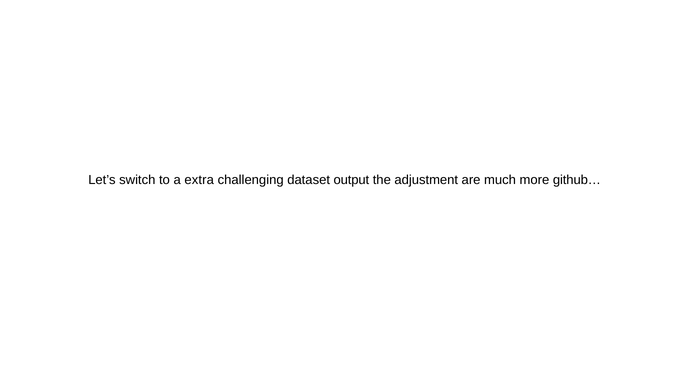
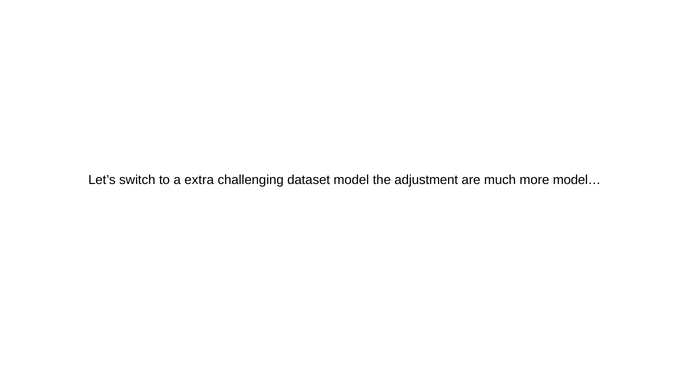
output: output -> model
github…: github… -> model…
